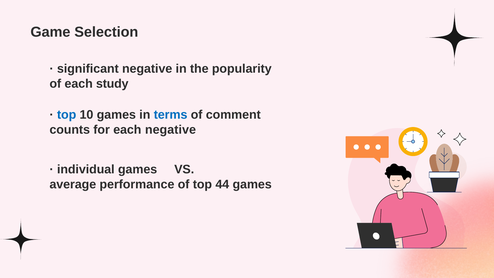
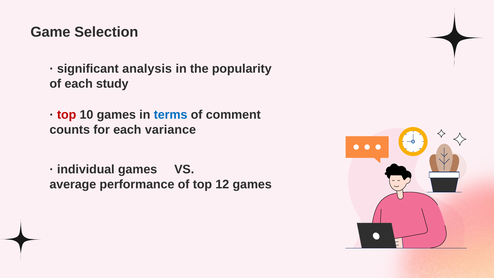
significant negative: negative -> analysis
top at (67, 115) colour: blue -> red
each negative: negative -> variance
44: 44 -> 12
